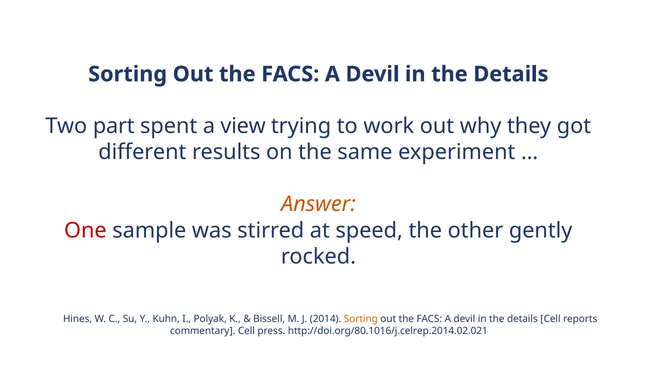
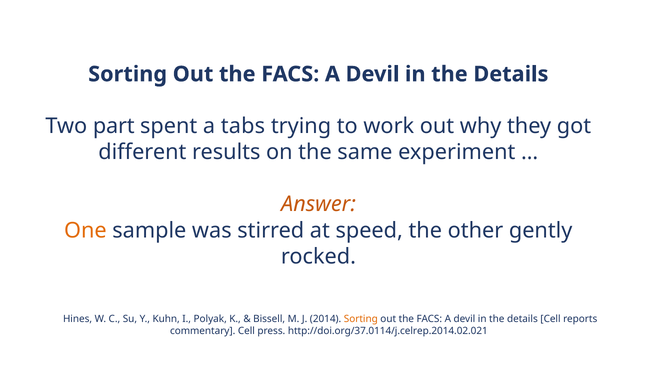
view: view -> tabs
One colour: red -> orange
http://doi.org/80.1016/j.celrep.2014.02.021: http://doi.org/80.1016/j.celrep.2014.02.021 -> http://doi.org/37.0114/j.celrep.2014.02.021
